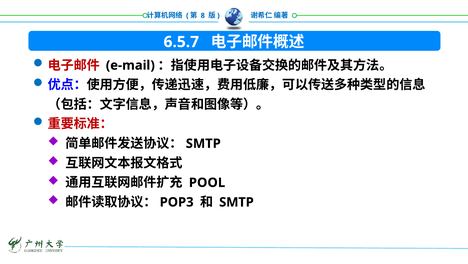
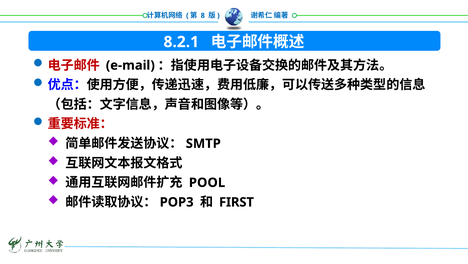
6.5.7: 6.5.7 -> 8.2.1
SMTP at (236, 202): SMTP -> FIRST
